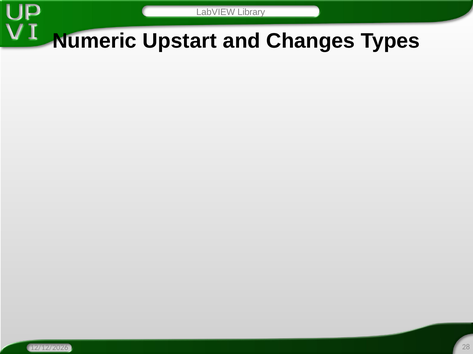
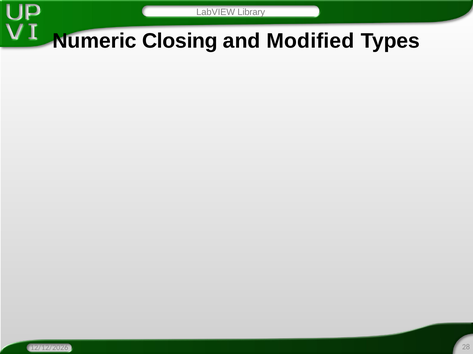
Upstart: Upstart -> Closing
Changes: Changes -> Modified
